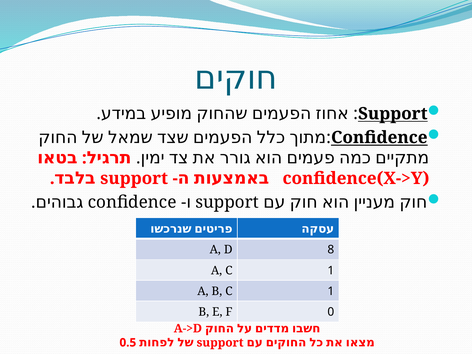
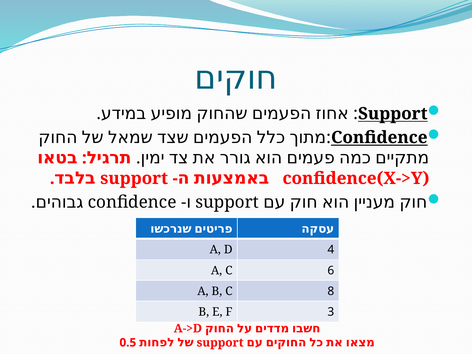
8: 8 -> 4
A C 1: 1 -> 6
B C 1: 1 -> 8
0: 0 -> 3
